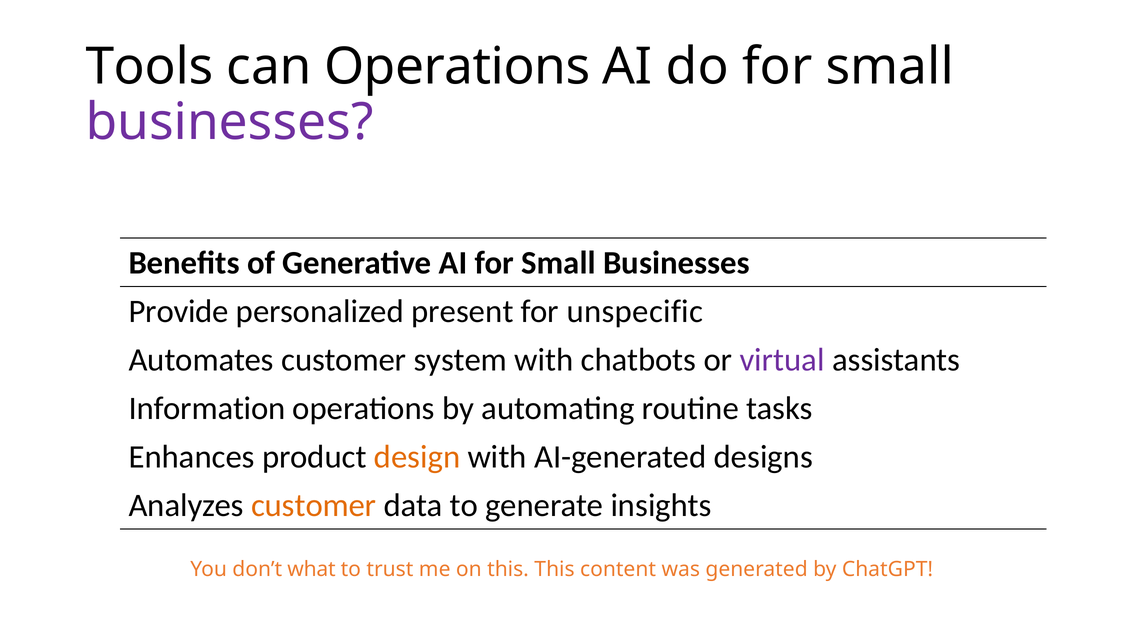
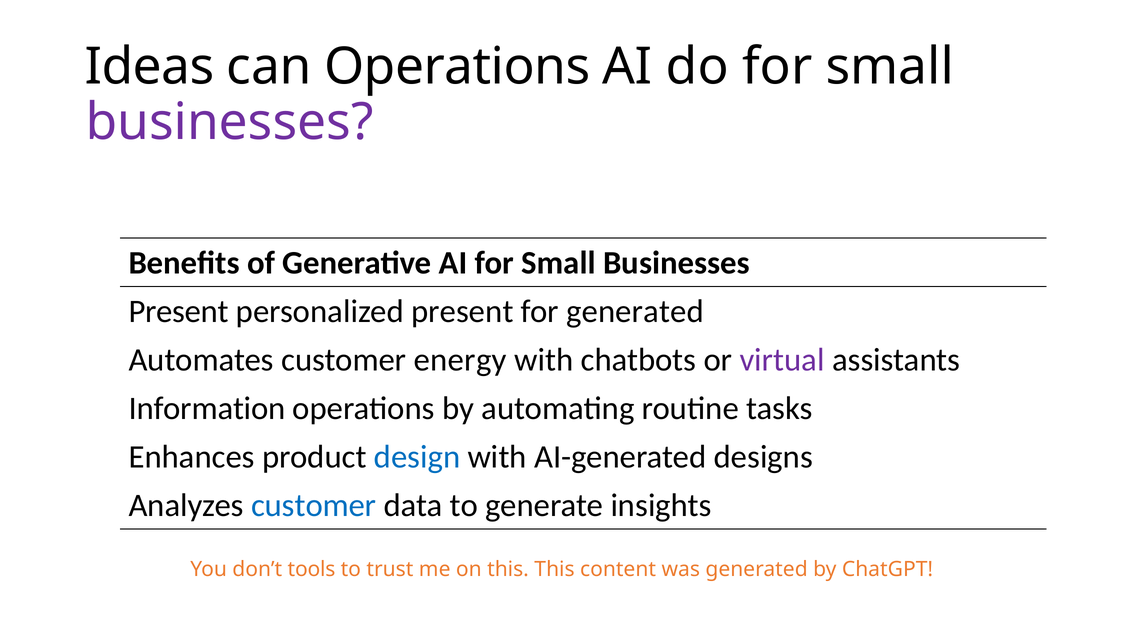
Tools: Tools -> Ideas
Provide at (179, 311): Provide -> Present
for unspecific: unspecific -> generated
system: system -> energy
design colour: orange -> blue
customer at (314, 505) colour: orange -> blue
what: what -> tools
